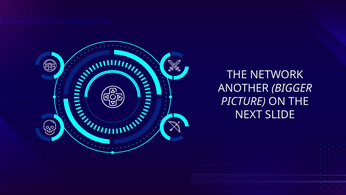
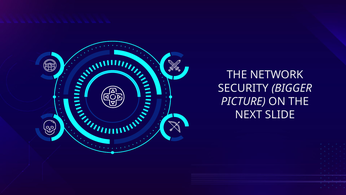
ANOTHER: ANOTHER -> SECURITY
